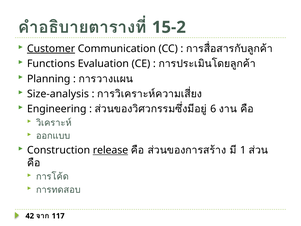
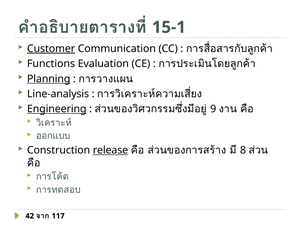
15-2: 15-2 -> 15-1
Planning underline: none -> present
Size-analysis: Size-analysis -> Line-analysis
Engineering underline: none -> present
6: 6 -> 9
1: 1 -> 8
